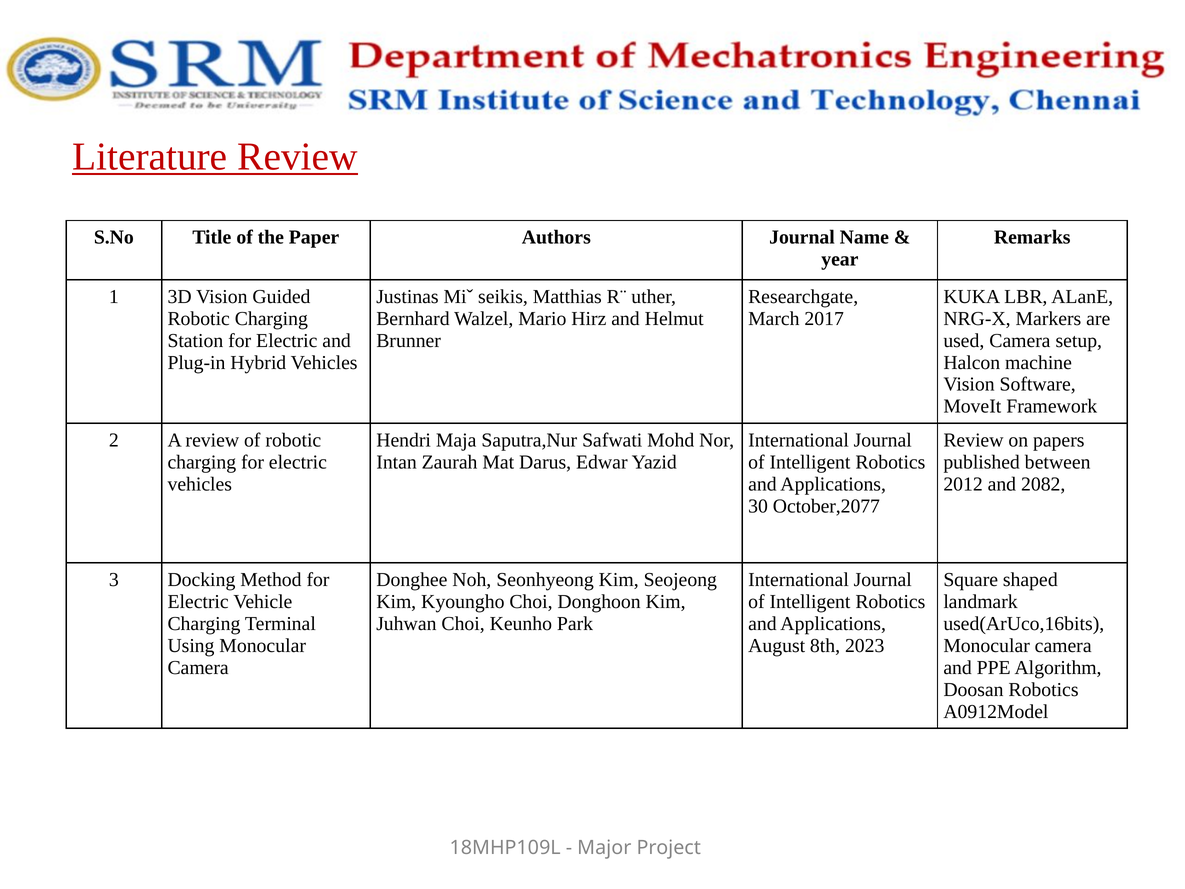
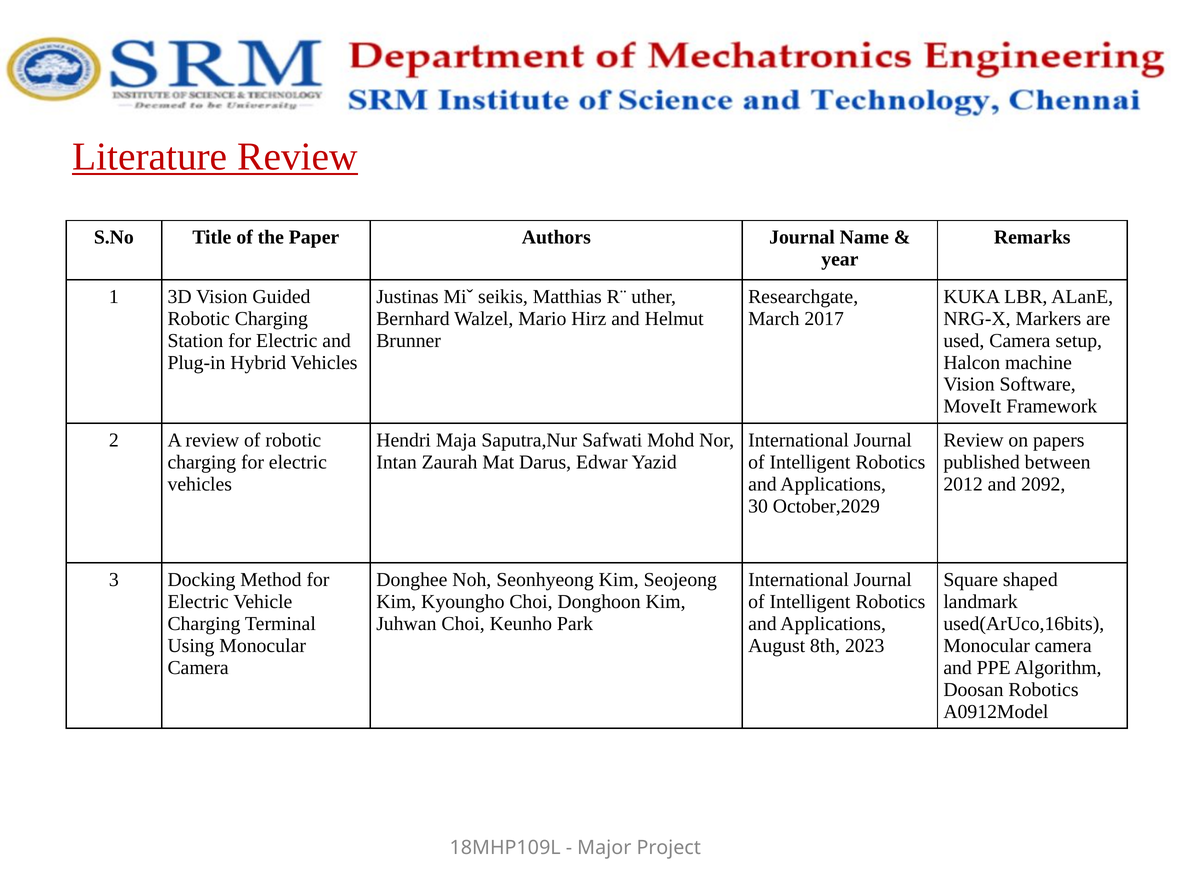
2082: 2082 -> 2092
October,2077: October,2077 -> October,2029
